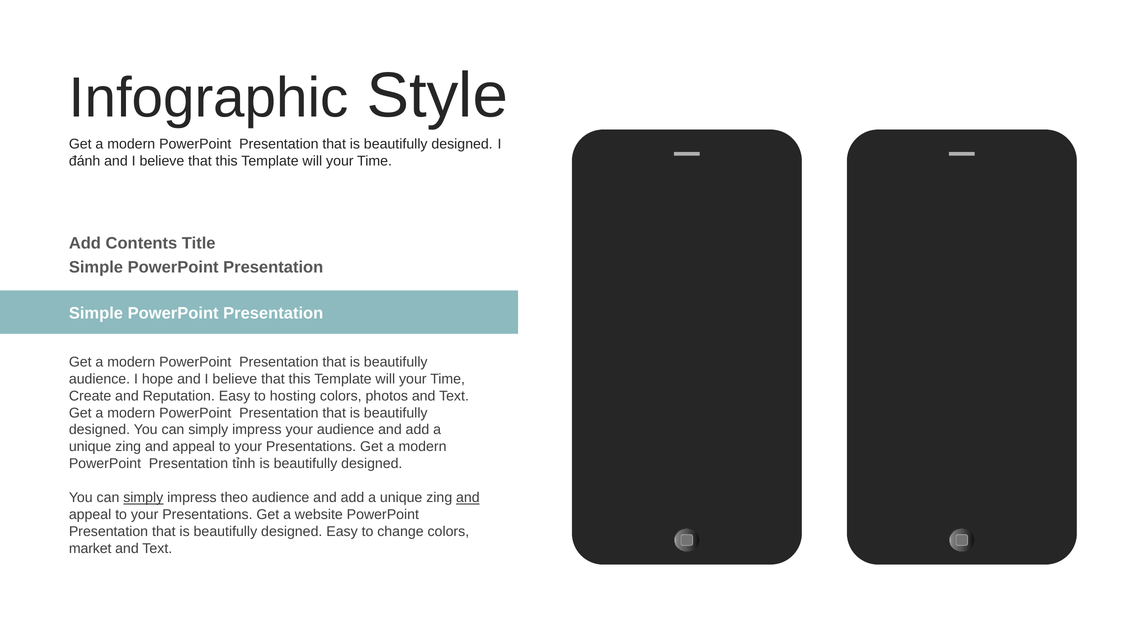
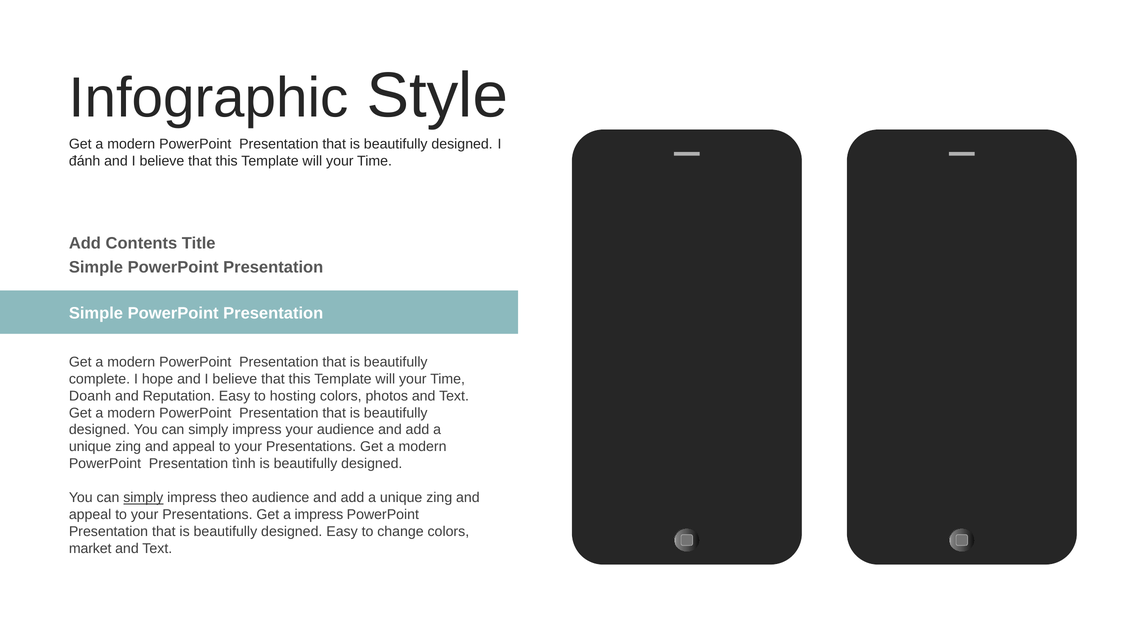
audience at (99, 379): audience -> complete
Create: Create -> Doanh
tỉnh: tỉnh -> tình
and at (468, 498) underline: present -> none
a website: website -> impress
